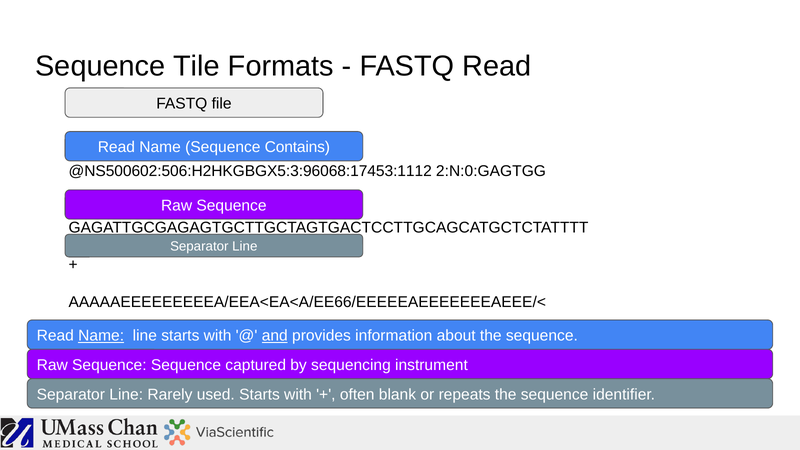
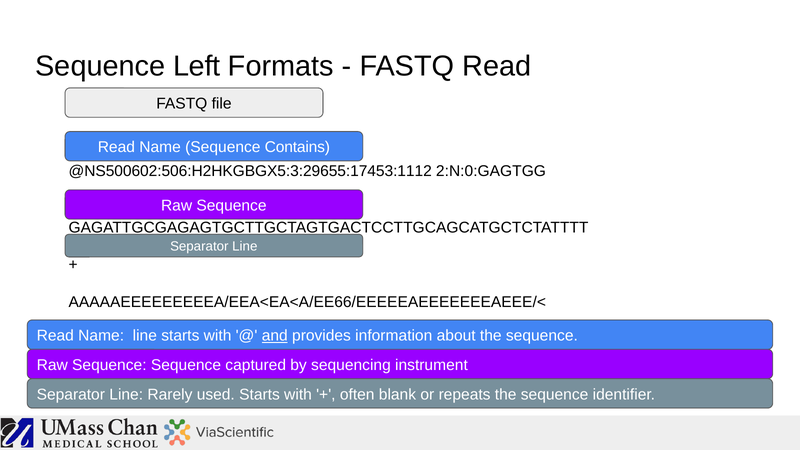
Tile: Tile -> Left
@NS500602:506:H2HKGBGX5:3:96068:17453:1112: @NS500602:506:H2HKGBGX5:3:96068:17453:1112 -> @NS500602:506:H2HKGBGX5:3:29655:17453:1112
Name at (101, 336) underline: present -> none
